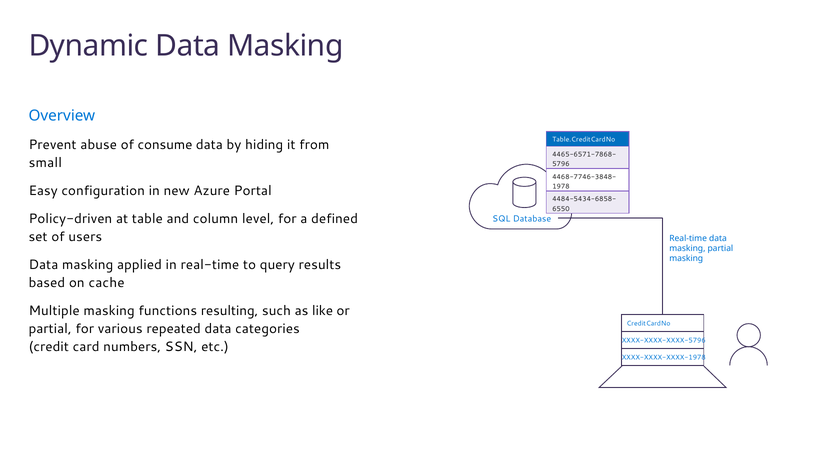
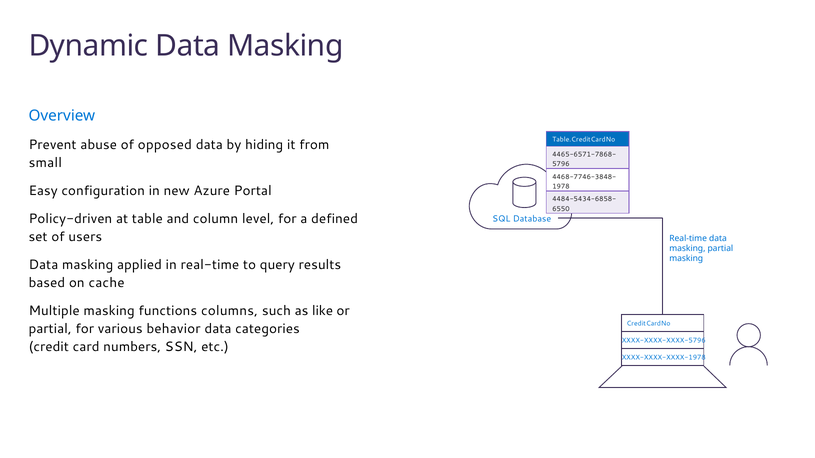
consume: consume -> opposed
resulting: resulting -> columns
repeated: repeated -> behavior
